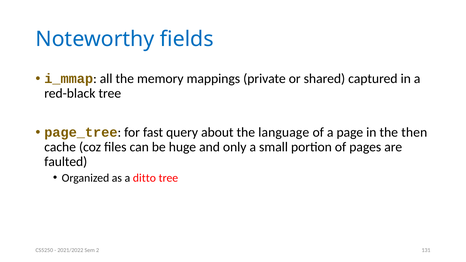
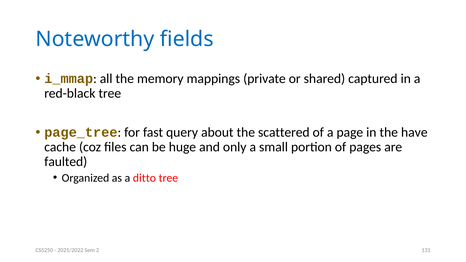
language: language -> scattered
then: then -> have
